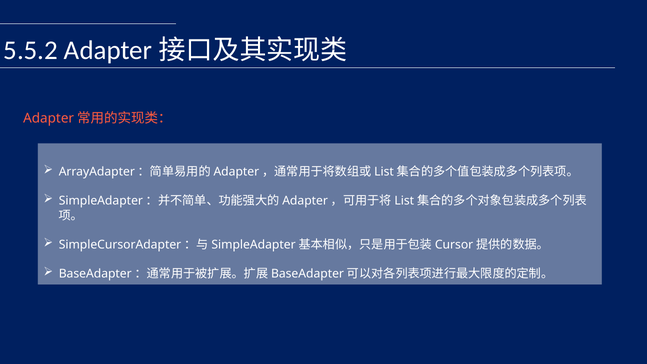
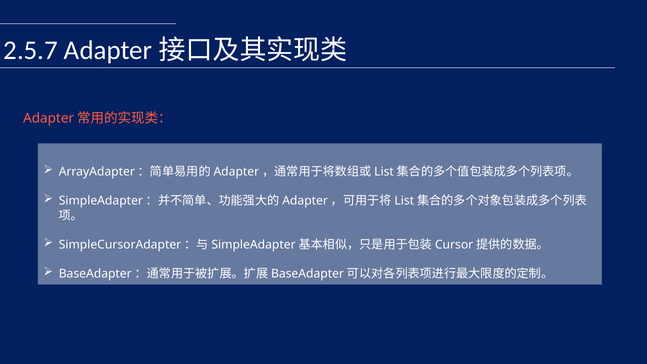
5.5.2: 5.5.2 -> 2.5.7
